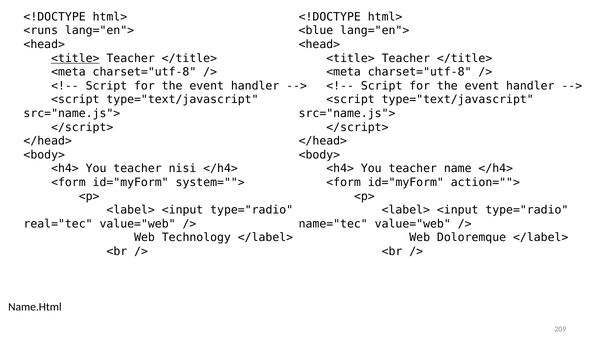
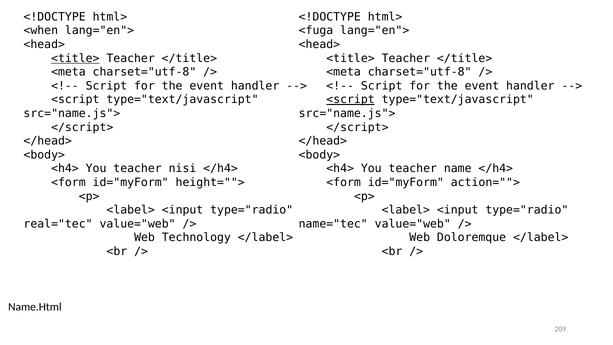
<runs: <runs -> <when
<blue: <blue -> <fuga
<script at (351, 100) underline: none -> present
system="">: system=""> -> height="">
